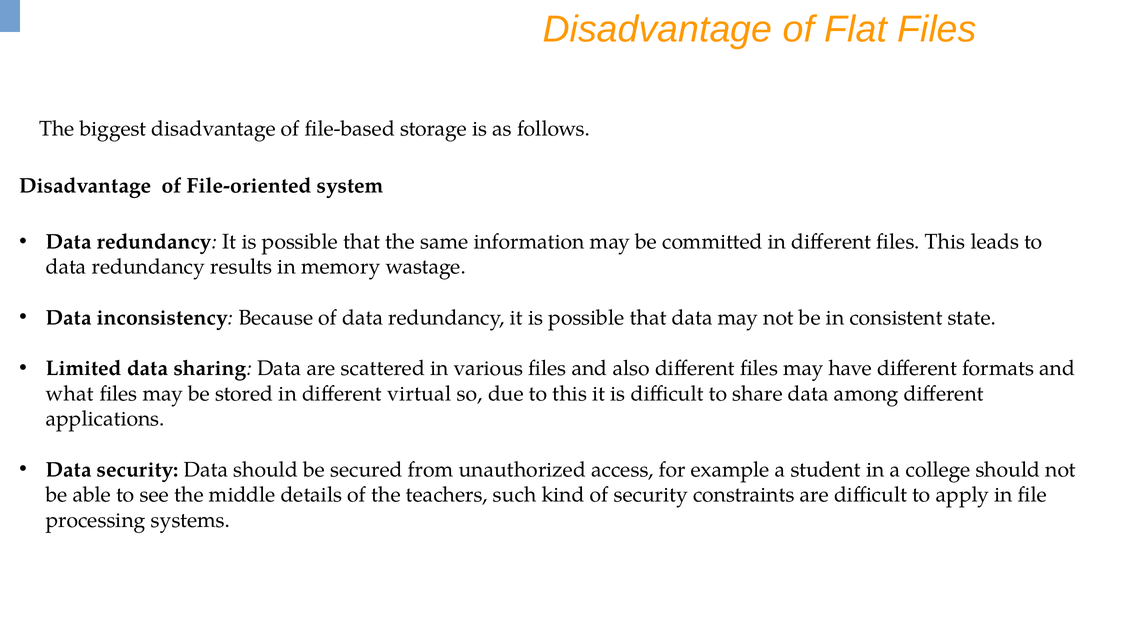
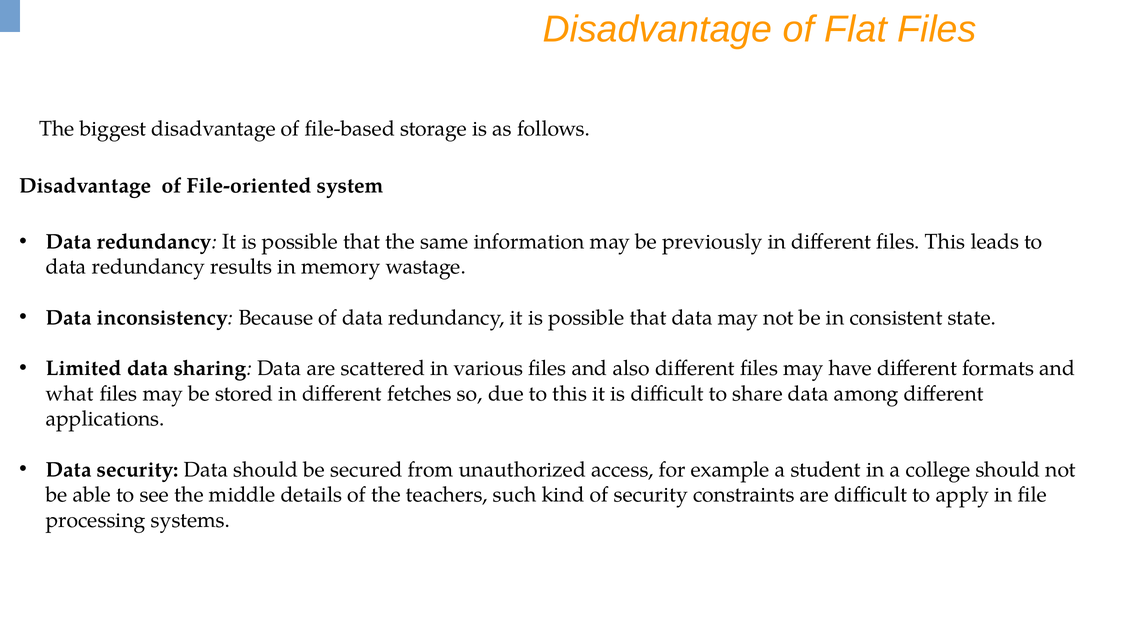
committed: committed -> previously
virtual: virtual -> fetches
